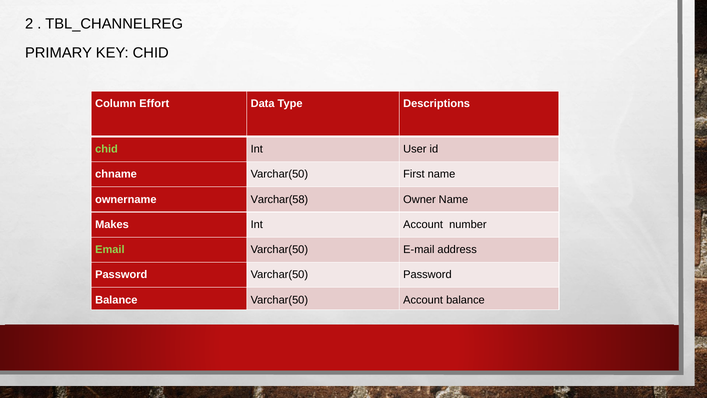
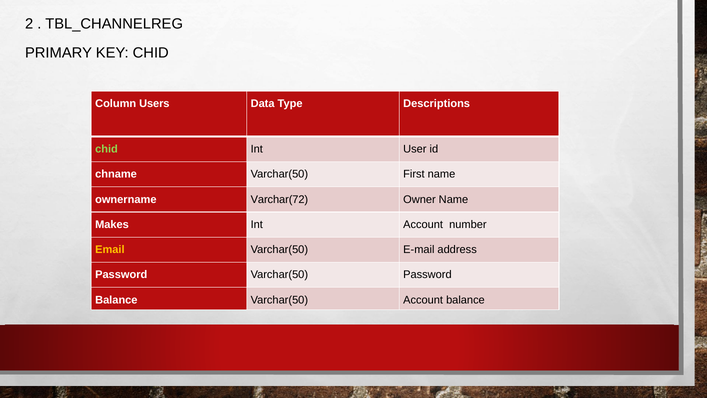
Effort: Effort -> Users
Varchar(58: Varchar(58 -> Varchar(72
Email colour: light green -> yellow
